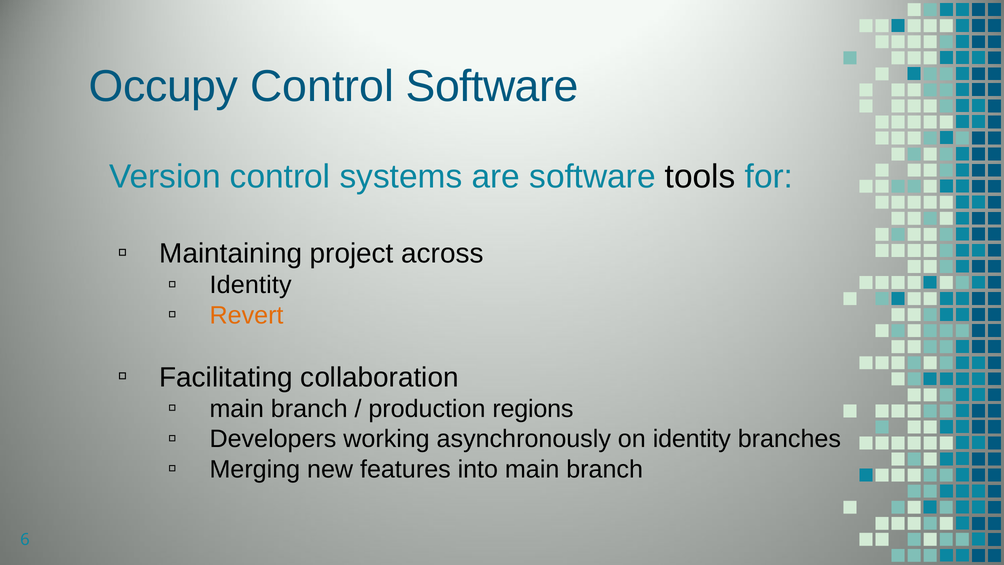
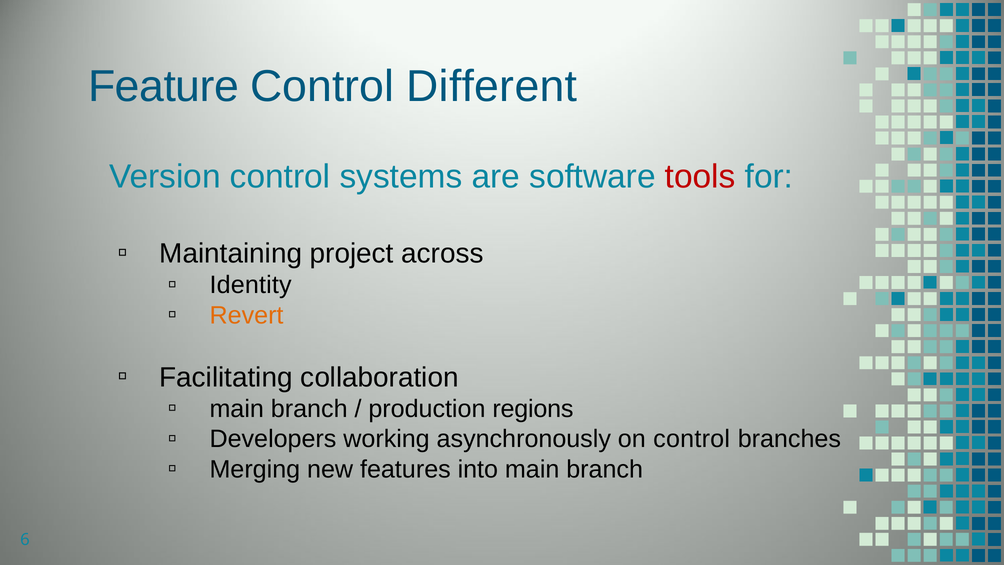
Occupy: Occupy -> Feature
Control Software: Software -> Different
tools colour: black -> red
on identity: identity -> control
